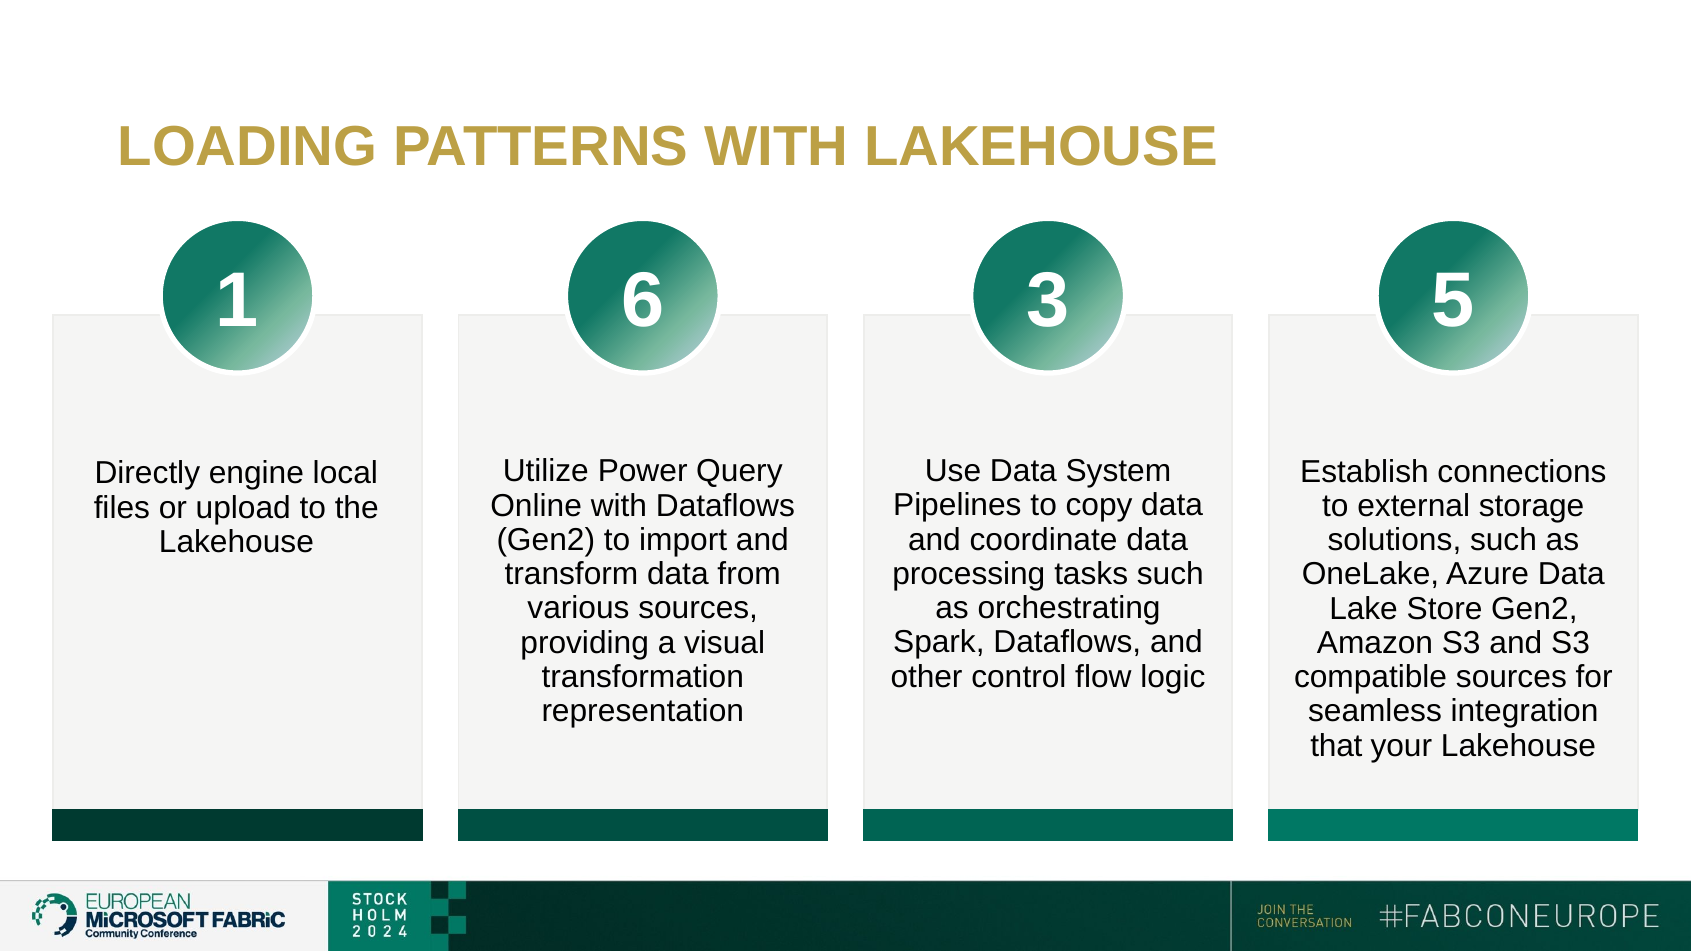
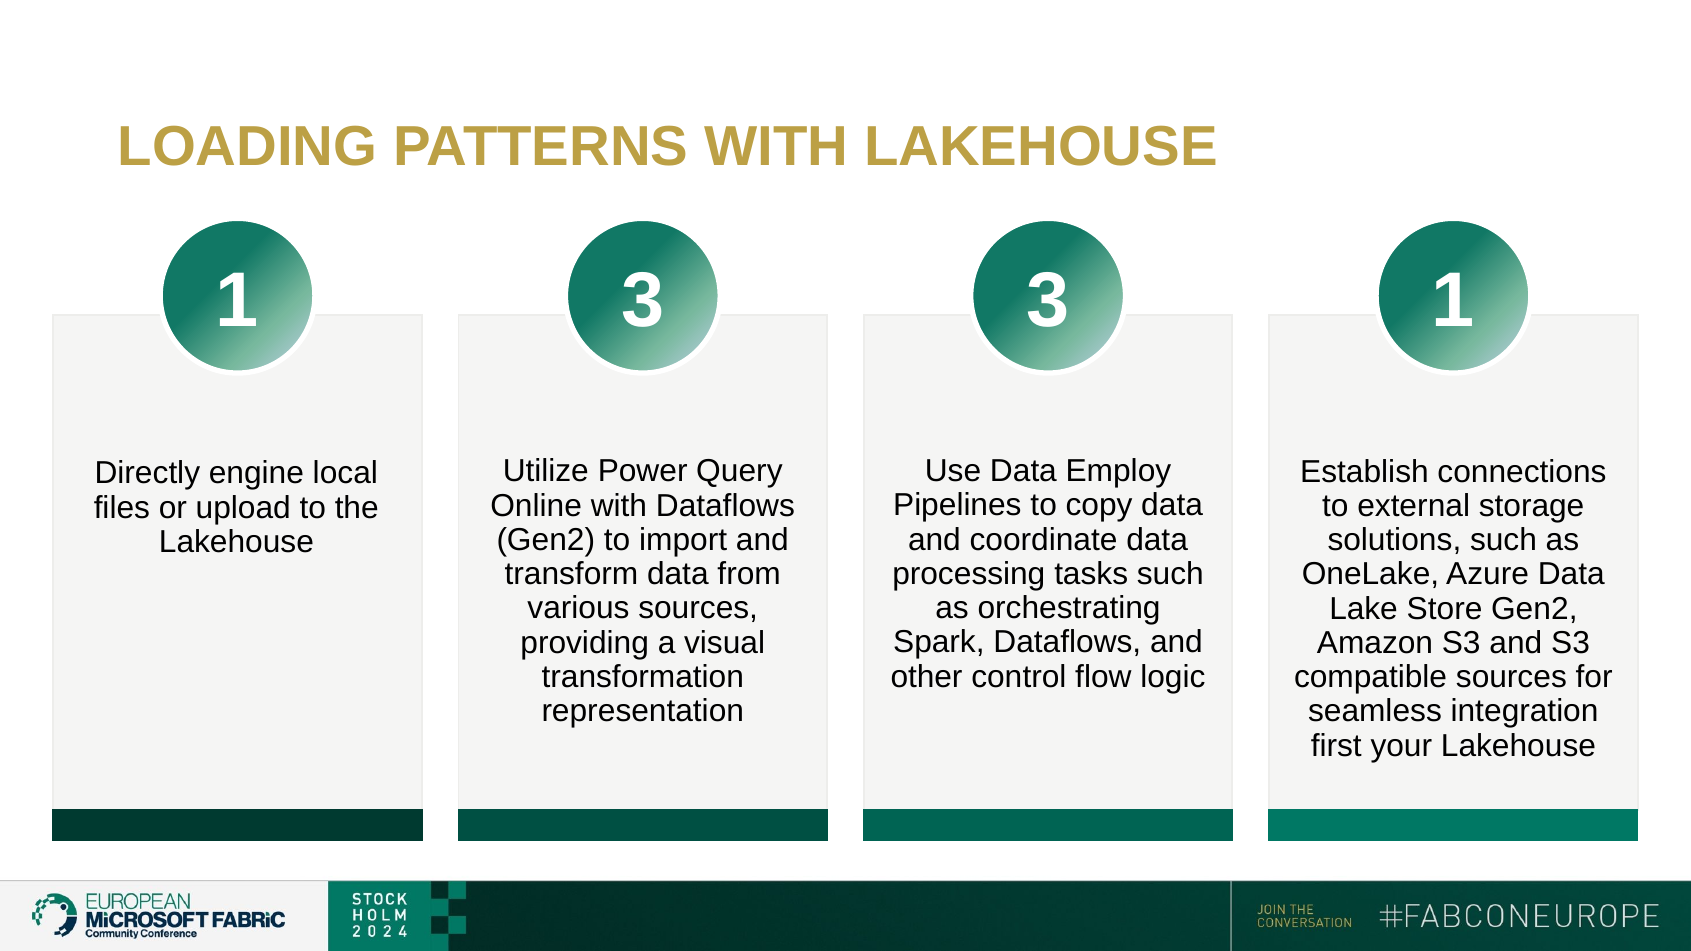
1 6: 6 -> 3
3 5: 5 -> 1
System: System -> Employ
that: that -> first
